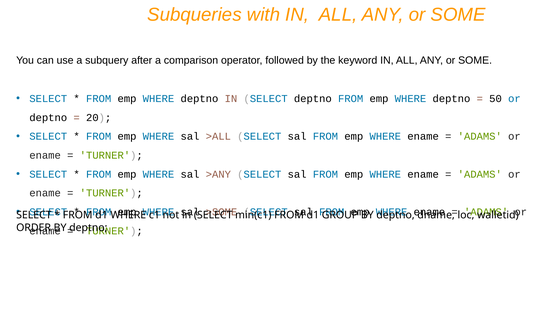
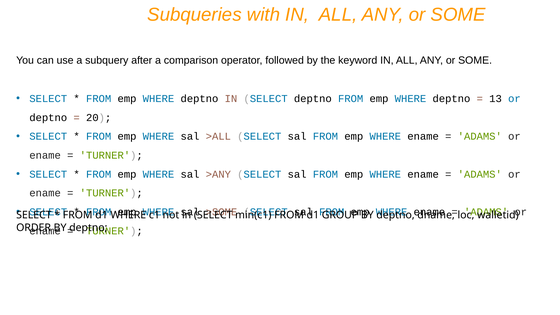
50: 50 -> 13
